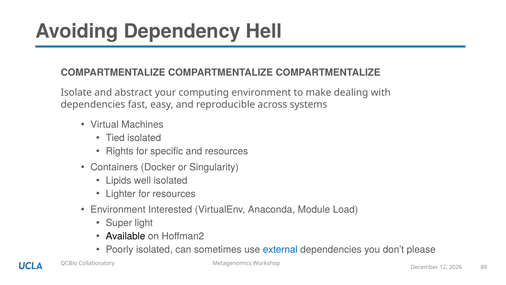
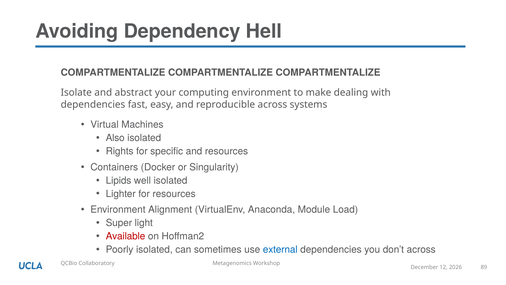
Tied: Tied -> Also
Interested: Interested -> Alignment
Available colour: black -> red
don’t please: please -> across
